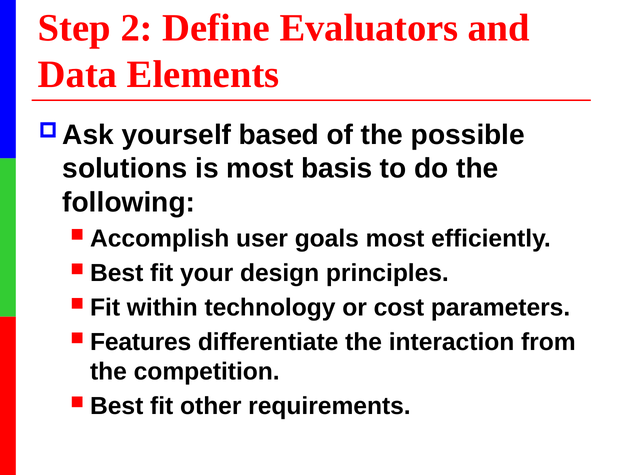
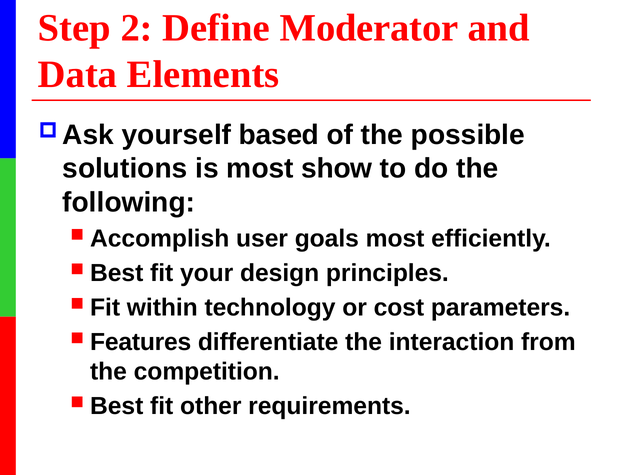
Evaluators: Evaluators -> Moderator
basis: basis -> show
